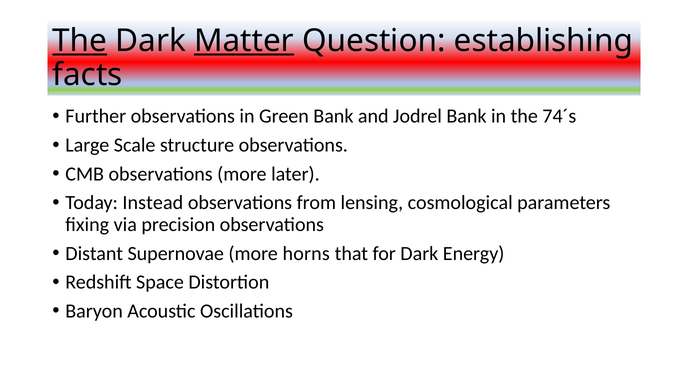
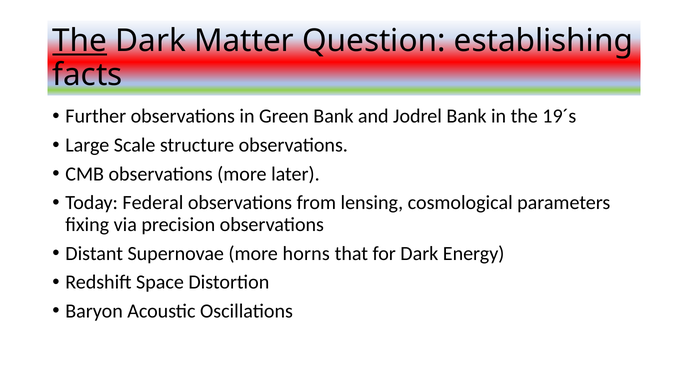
Matter underline: present -> none
74´s: 74´s -> 19´s
Instead: Instead -> Federal
